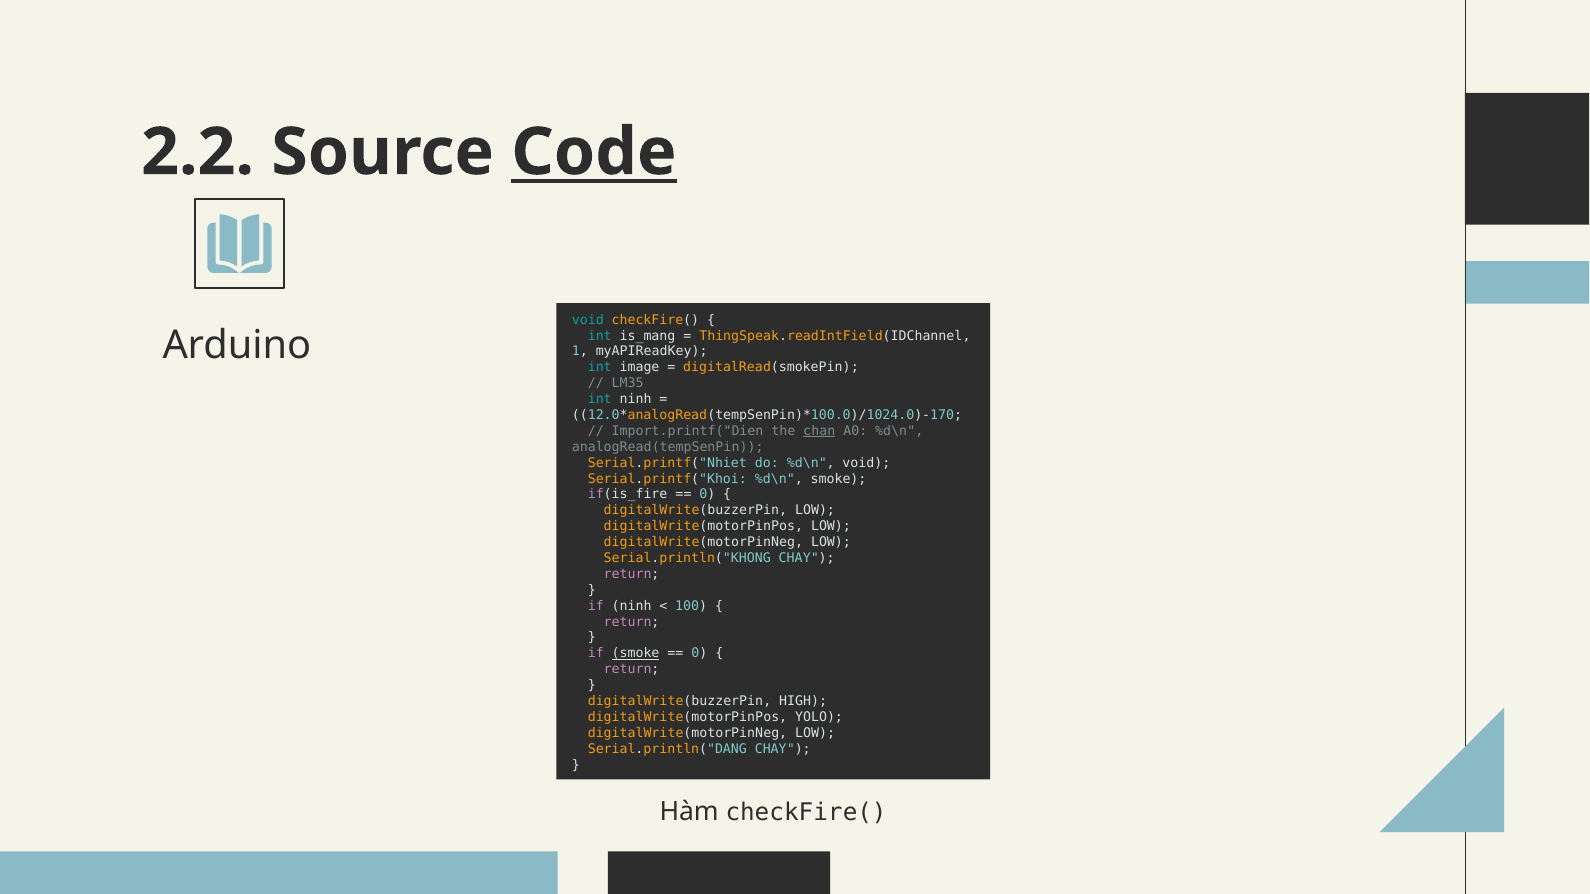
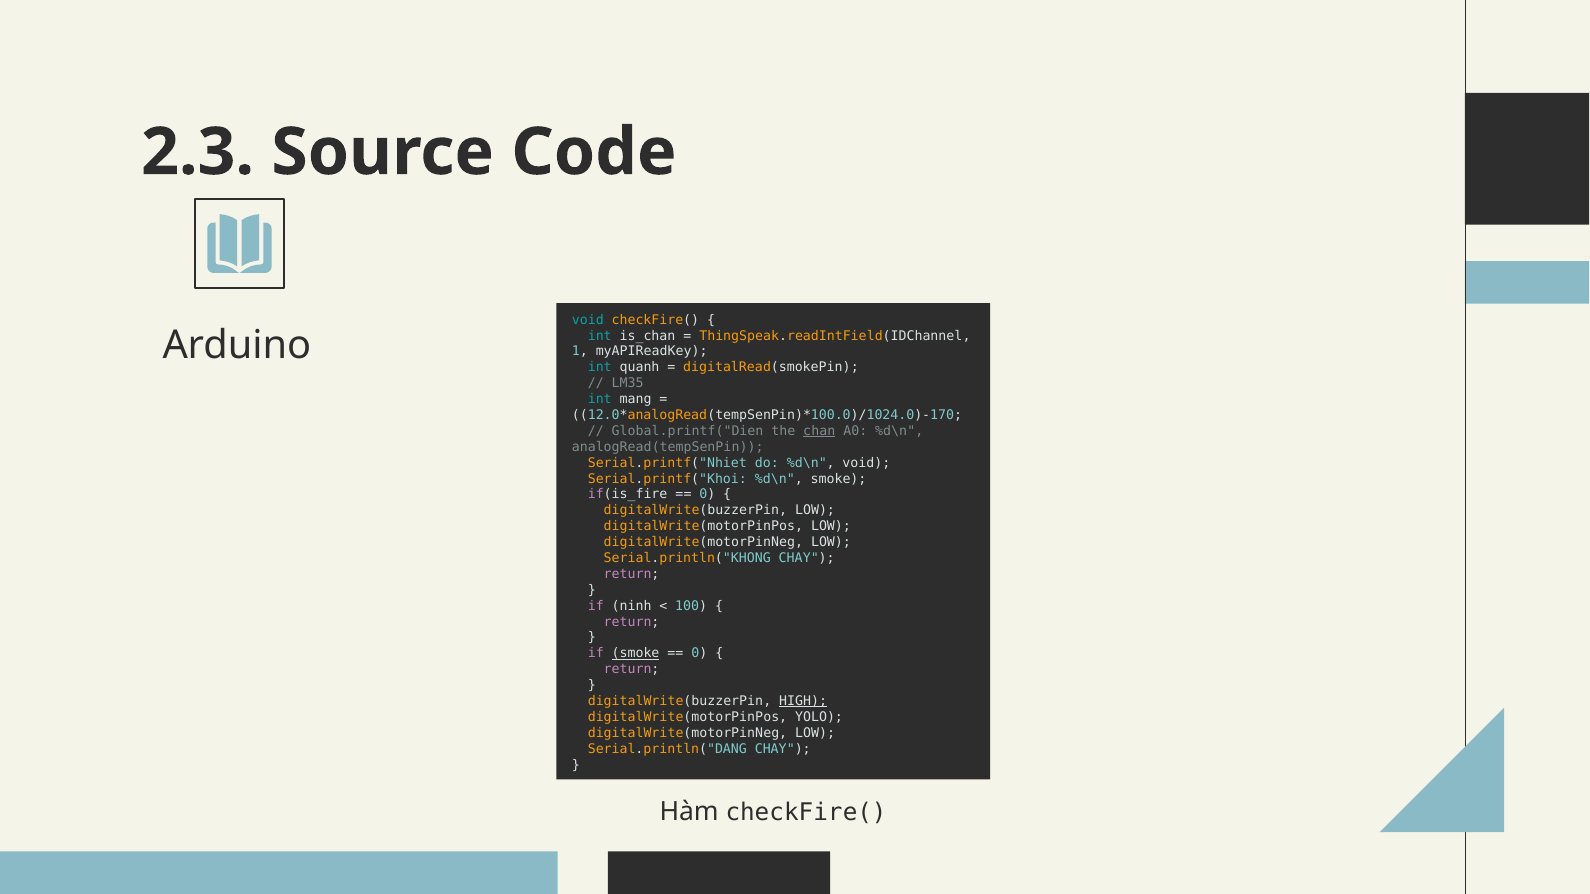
2.2: 2.2 -> 2.3
Code underline: present -> none
is_mang: is_mang -> is_chan
image: image -> quanh
int ninh: ninh -> mang
Import.printf("Dien: Import.printf("Dien -> Global.printf("Dien
HIGH underline: none -> present
